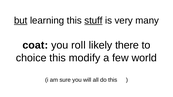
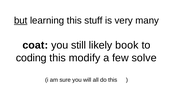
stuff underline: present -> none
roll: roll -> still
there: there -> book
choice: choice -> coding
world: world -> solve
